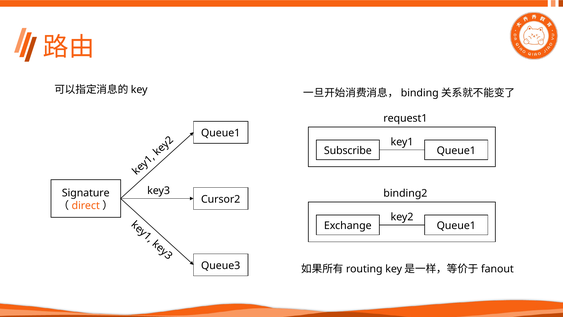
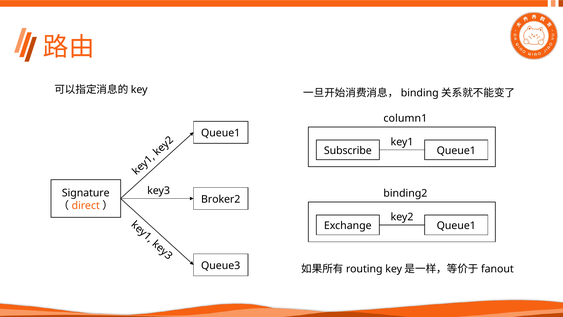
request1: request1 -> column1
Cursor2: Cursor2 -> Broker2
